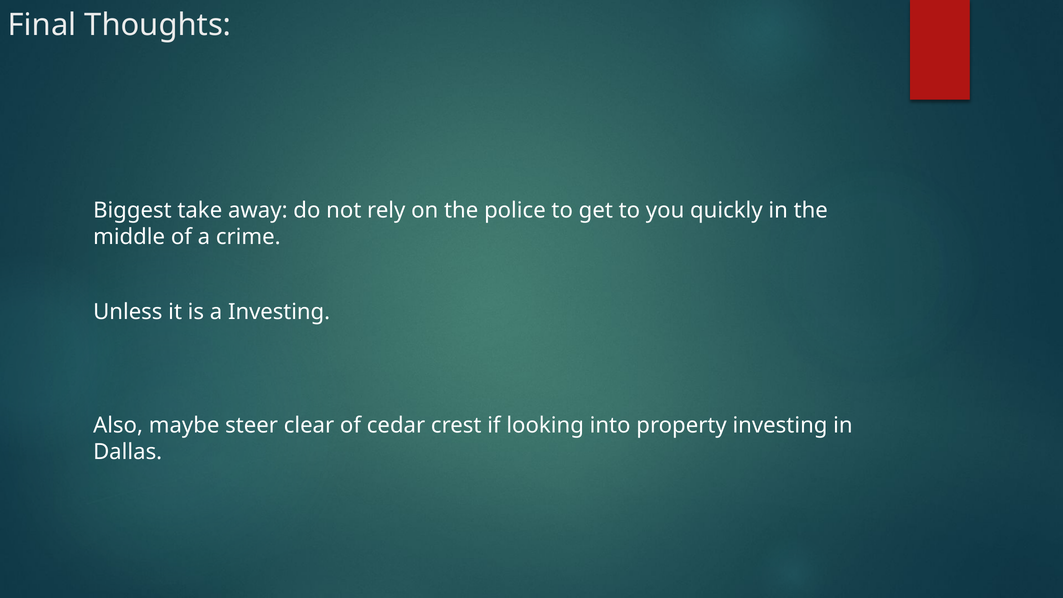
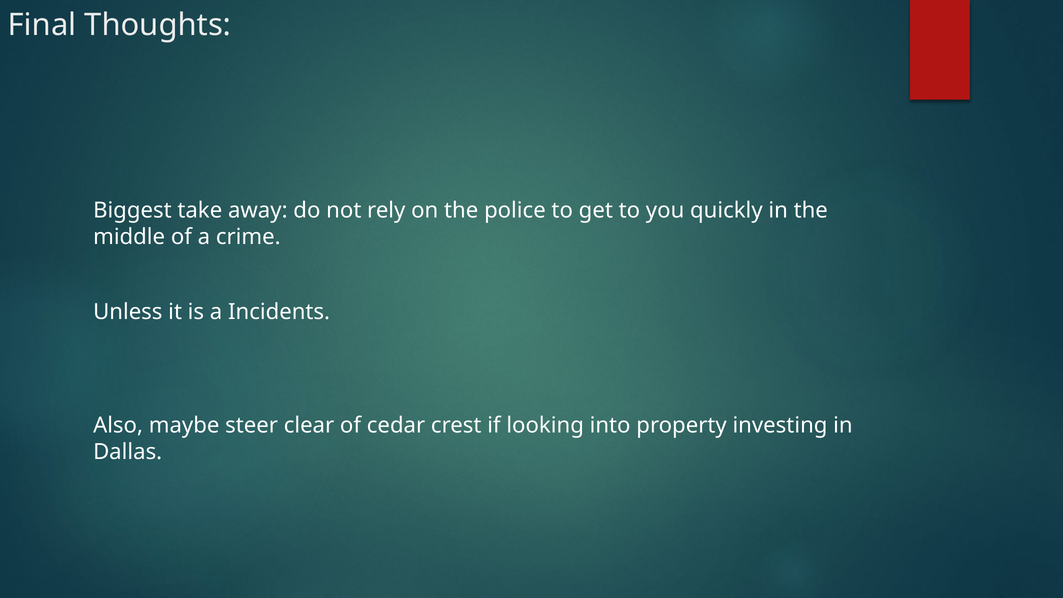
a Investing: Investing -> Incidents
